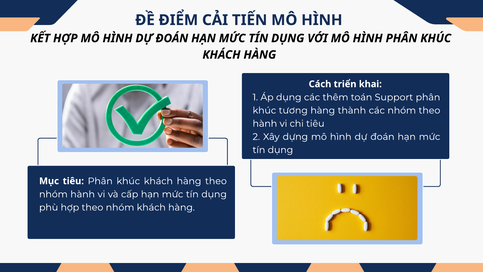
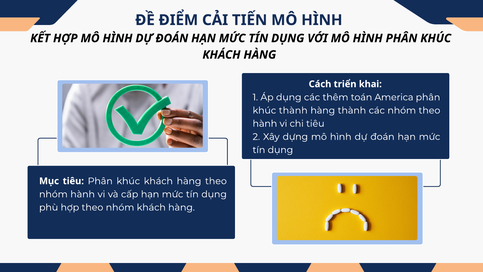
Support: Support -> America
khúc tương: tương -> thành
